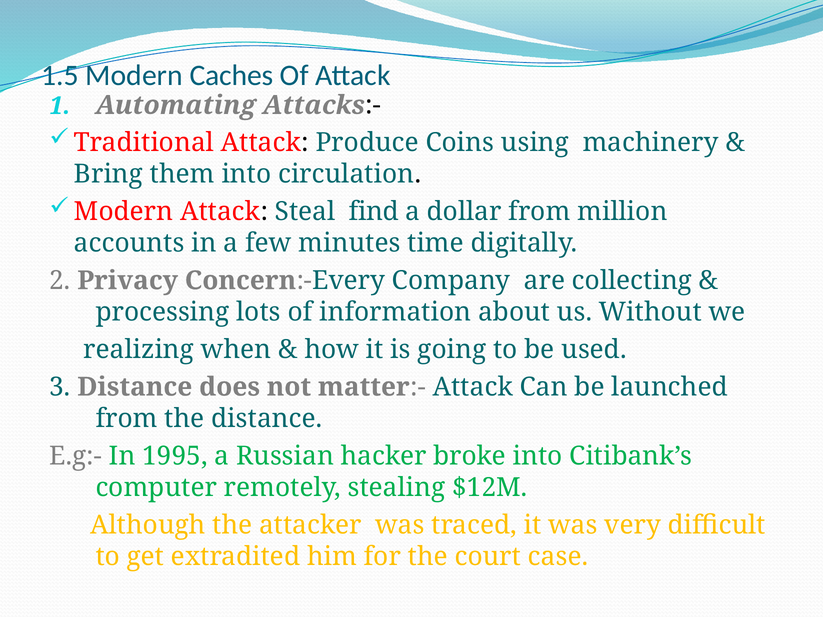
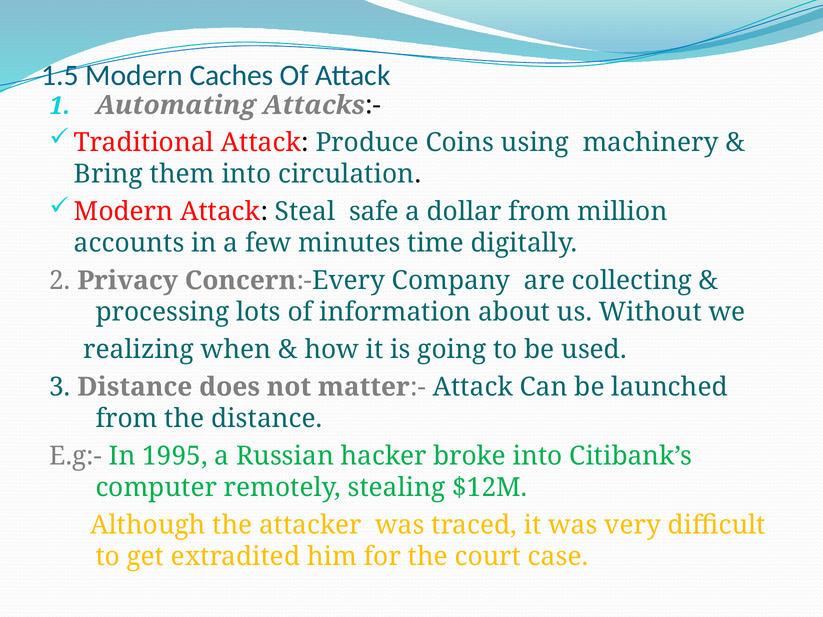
find: find -> safe
